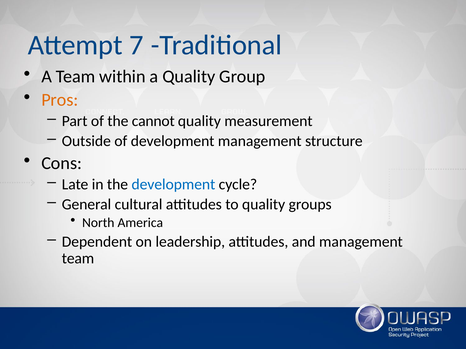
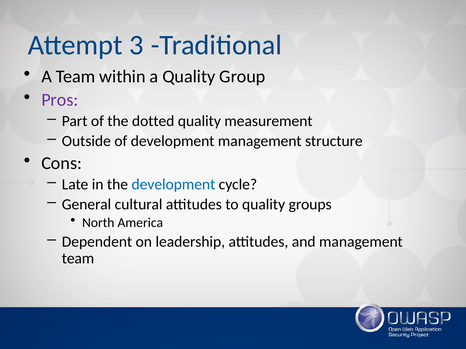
7: 7 -> 3
Pros colour: orange -> purple
cannot: cannot -> dotted
